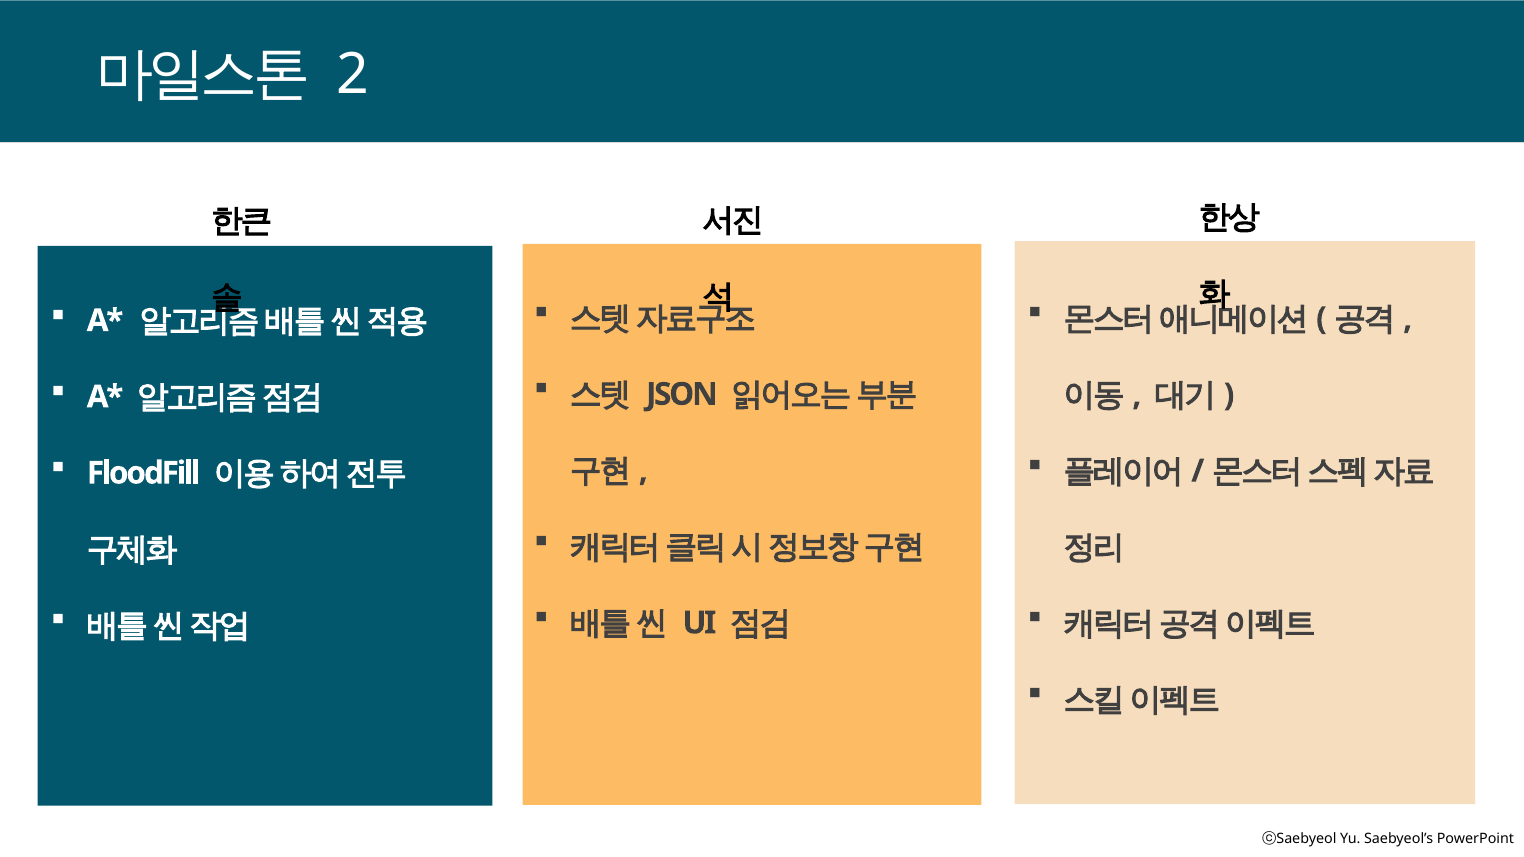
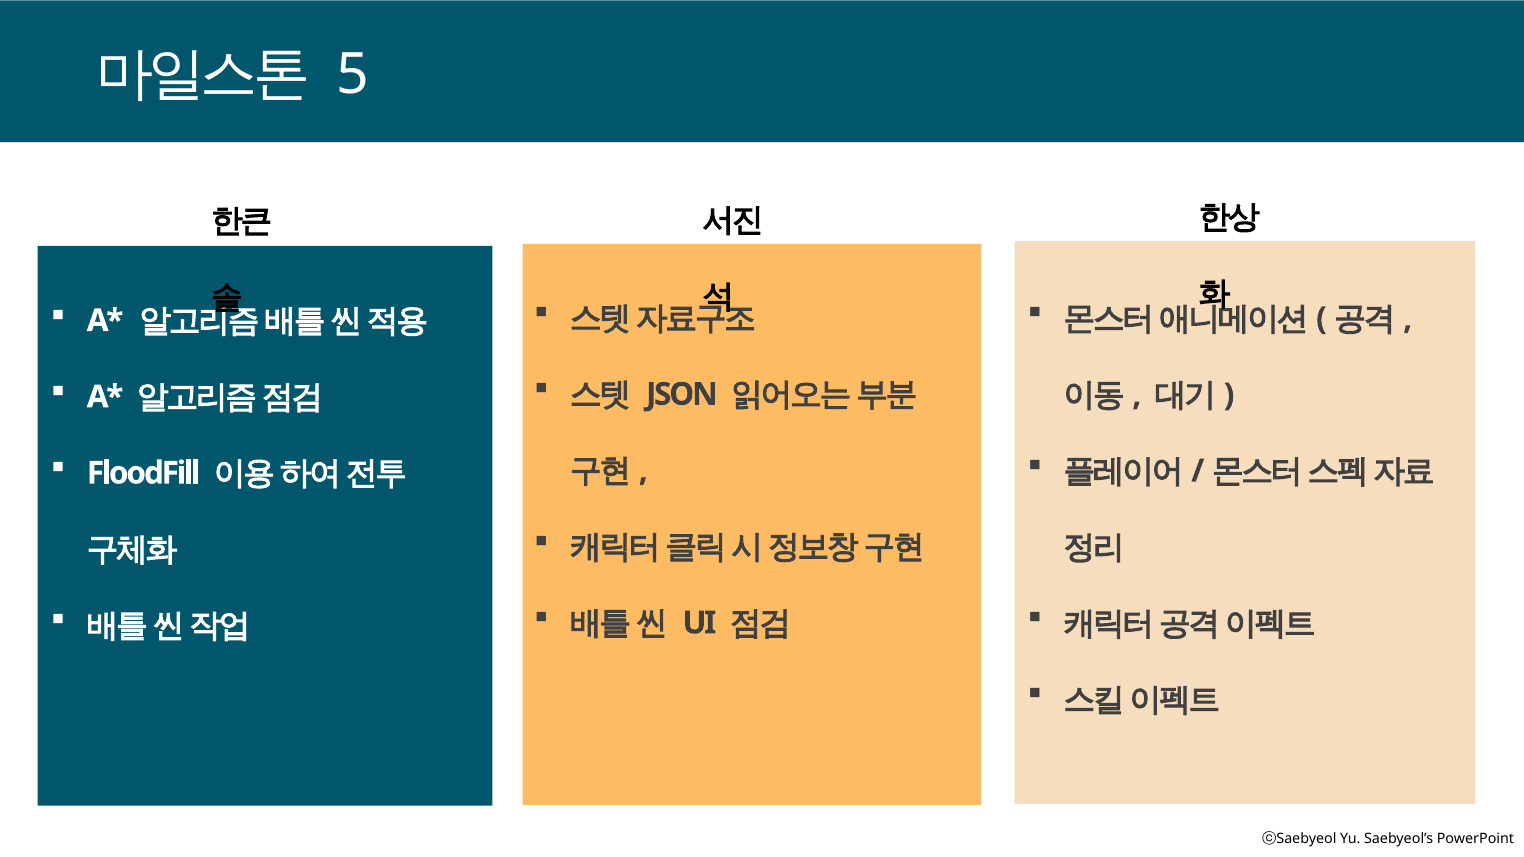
2: 2 -> 5
